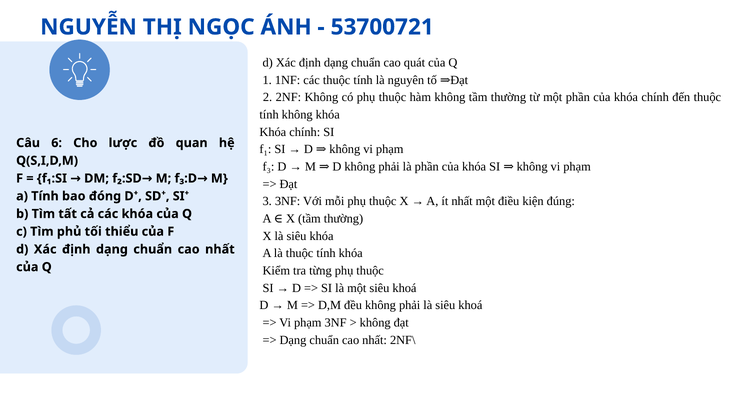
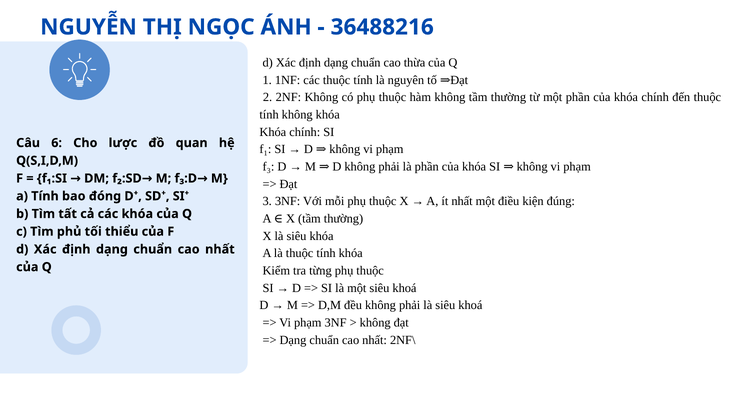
53700721: 53700721 -> 36488216
quát: quát -> thừa
